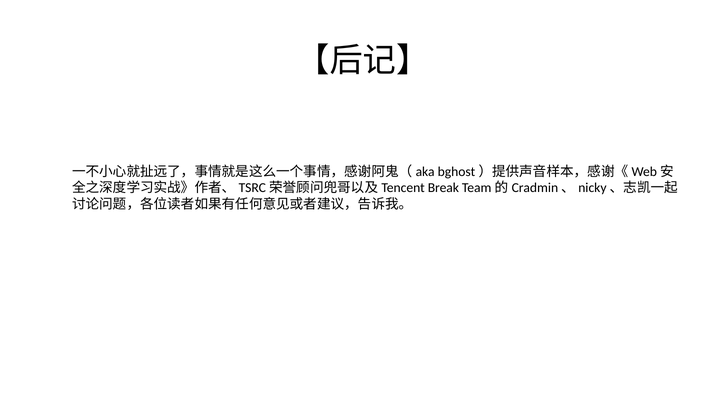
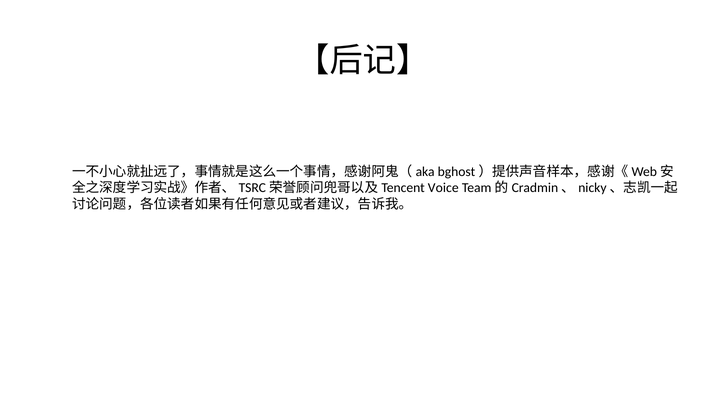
Break: Break -> Voice
